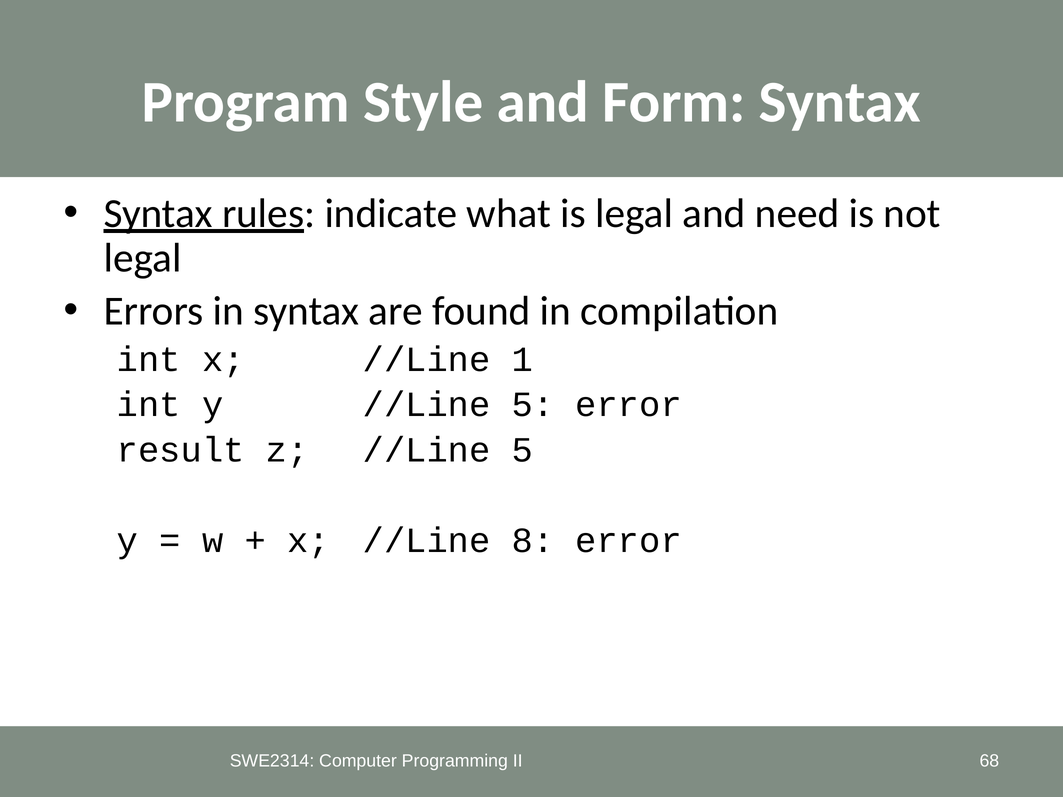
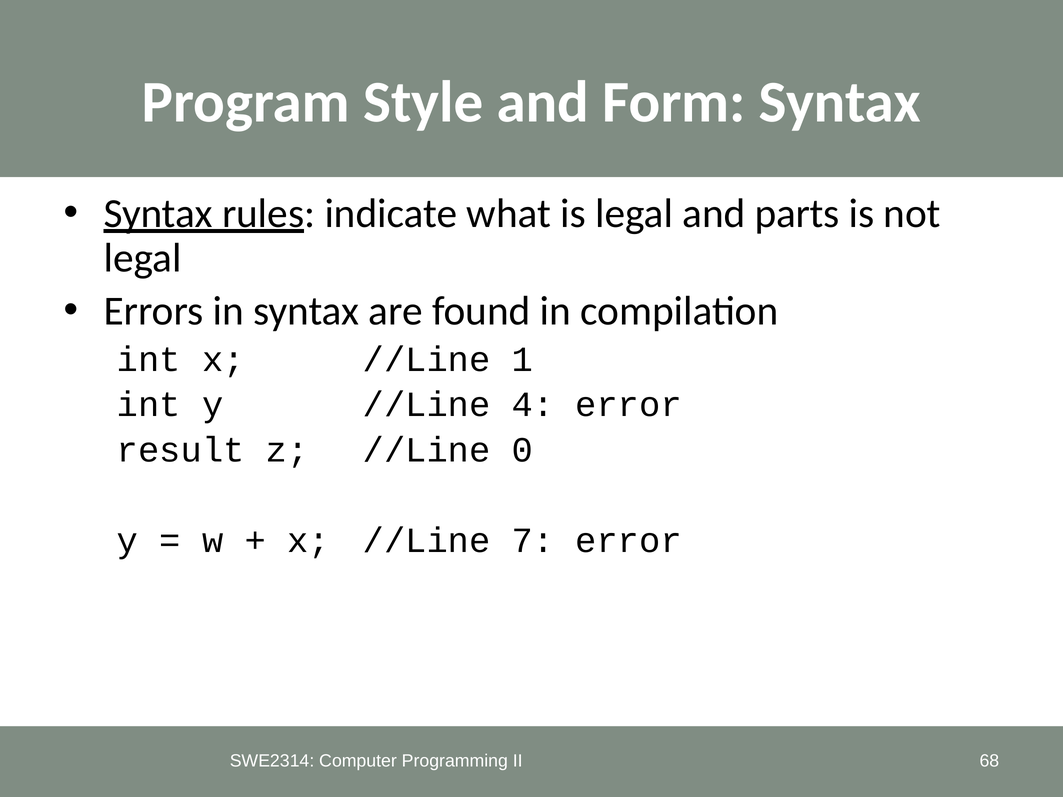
need: need -> parts
y //Line 5: 5 -> 4
z //Line 5: 5 -> 0
8: 8 -> 7
